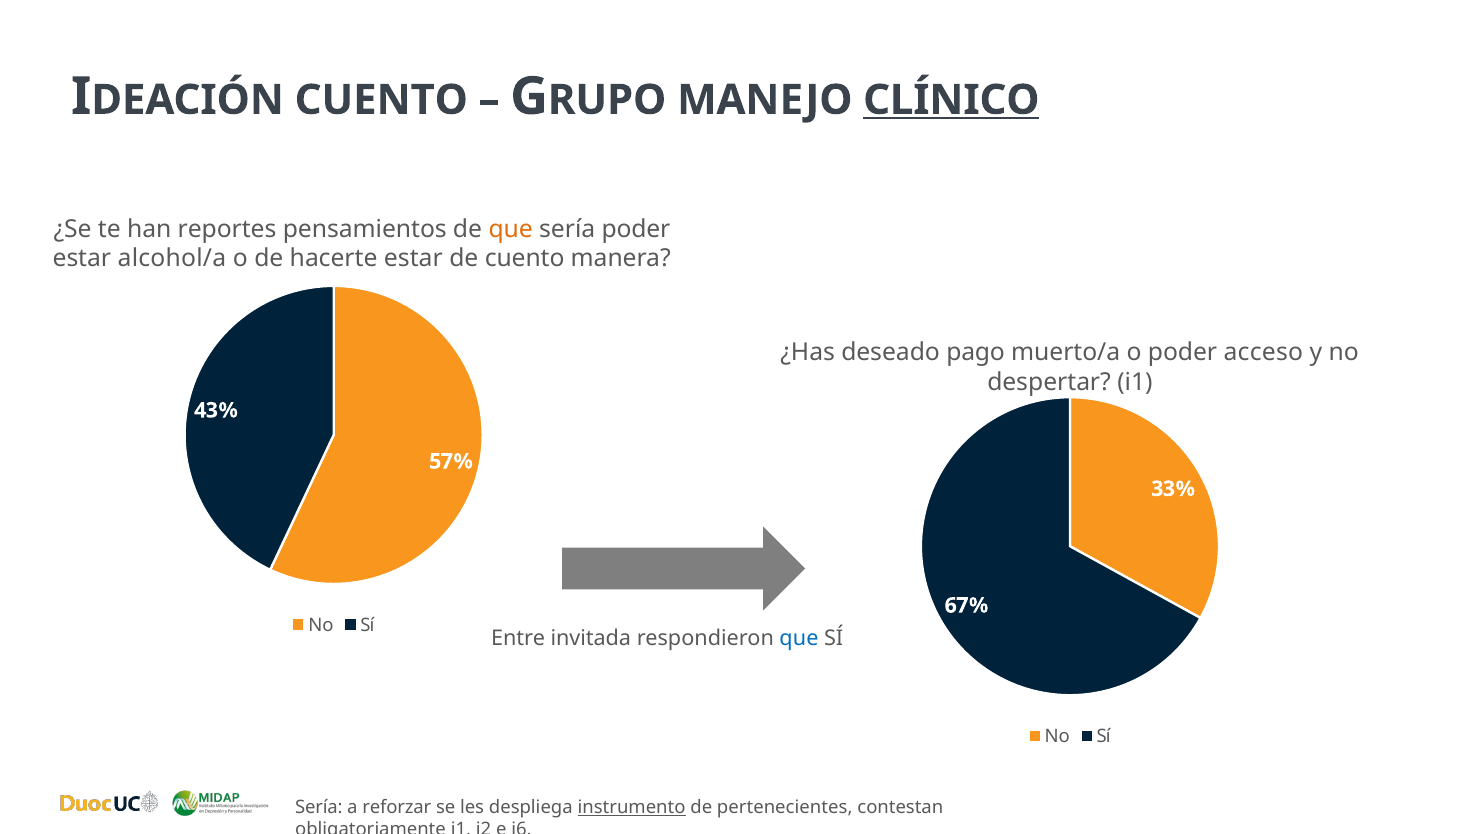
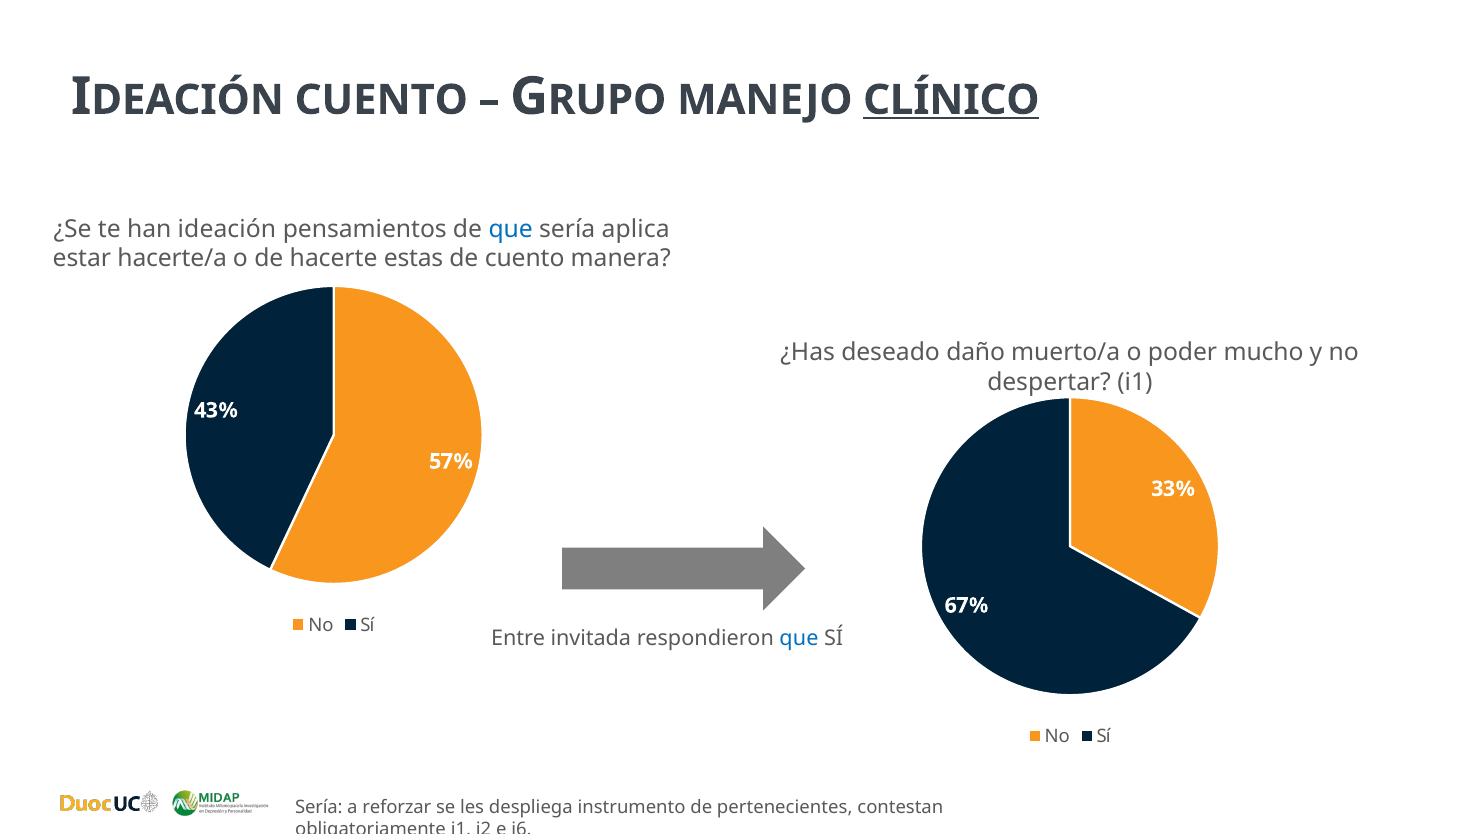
reportes: reportes -> ideación
que at (511, 229) colour: orange -> blue
sería poder: poder -> aplica
alcohol/a: alcohol/a -> hacerte/a
hacerte estar: estar -> estas
pago: pago -> daño
acceso: acceso -> mucho
instrumento underline: present -> none
